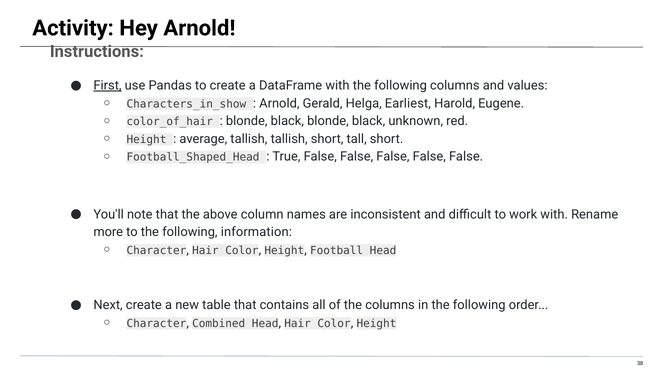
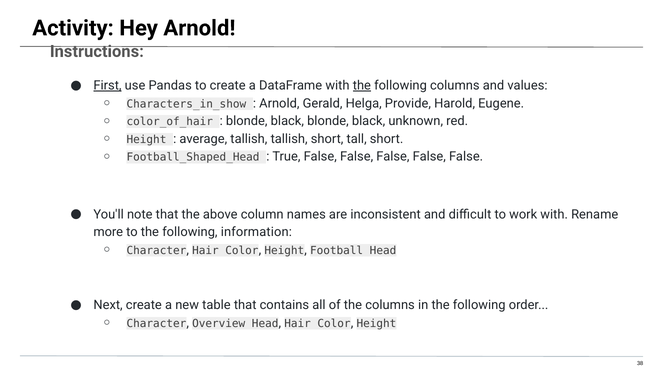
the at (362, 86) underline: none -> present
Earliest: Earliest -> Provide
Combined: Combined -> Overview
